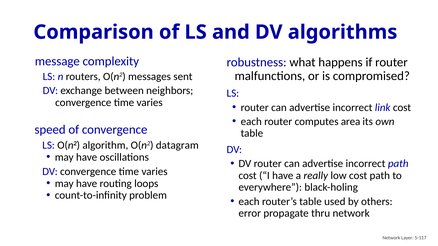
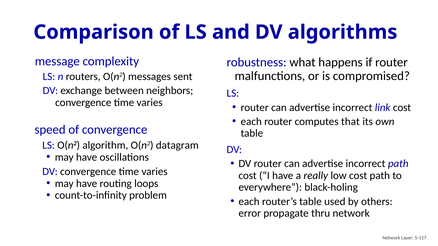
area: area -> that
